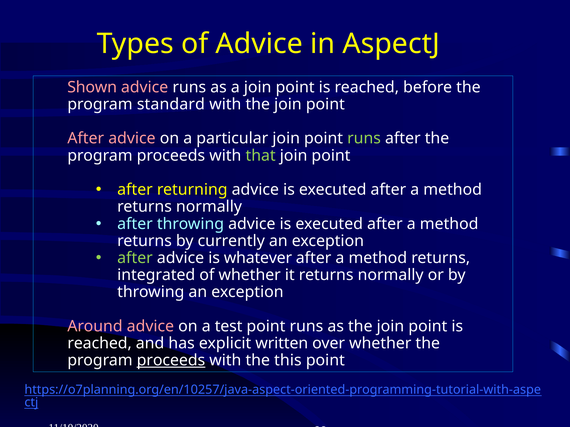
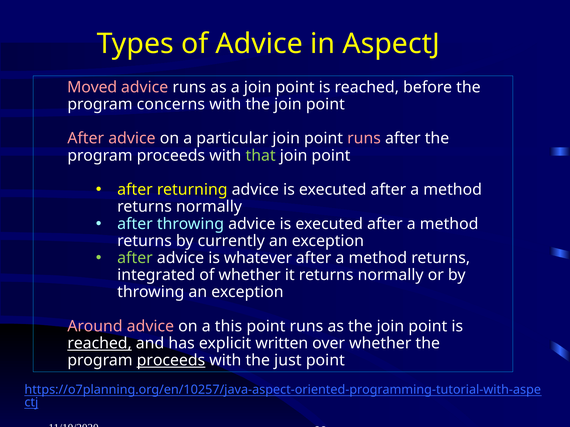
Shown: Shown -> Moved
standard: standard -> concerns
runs at (364, 139) colour: light green -> pink
test: test -> this
reached at (100, 344) underline: none -> present
this: this -> just
